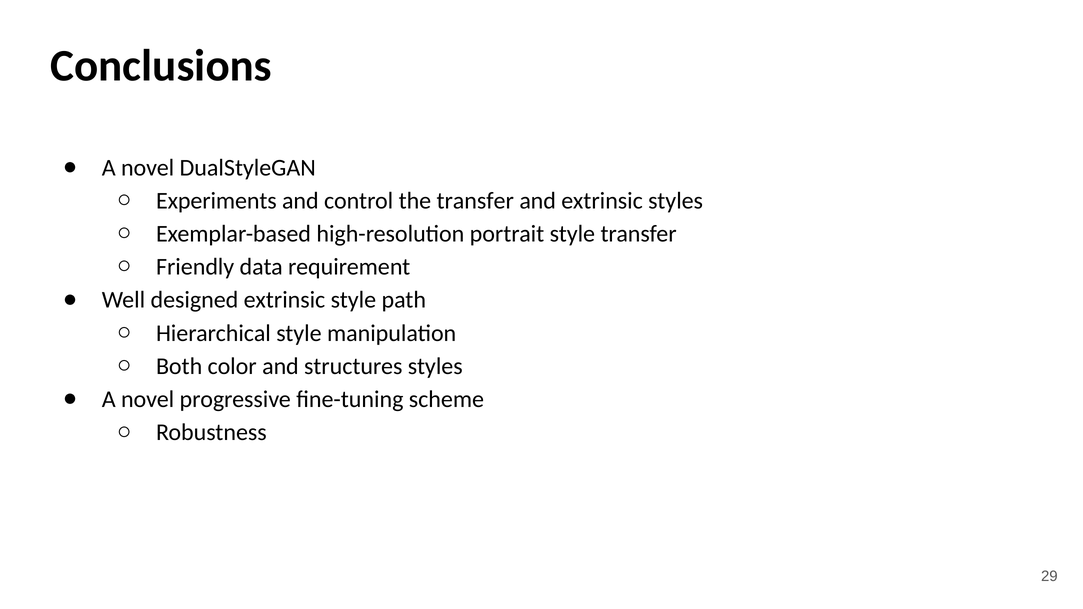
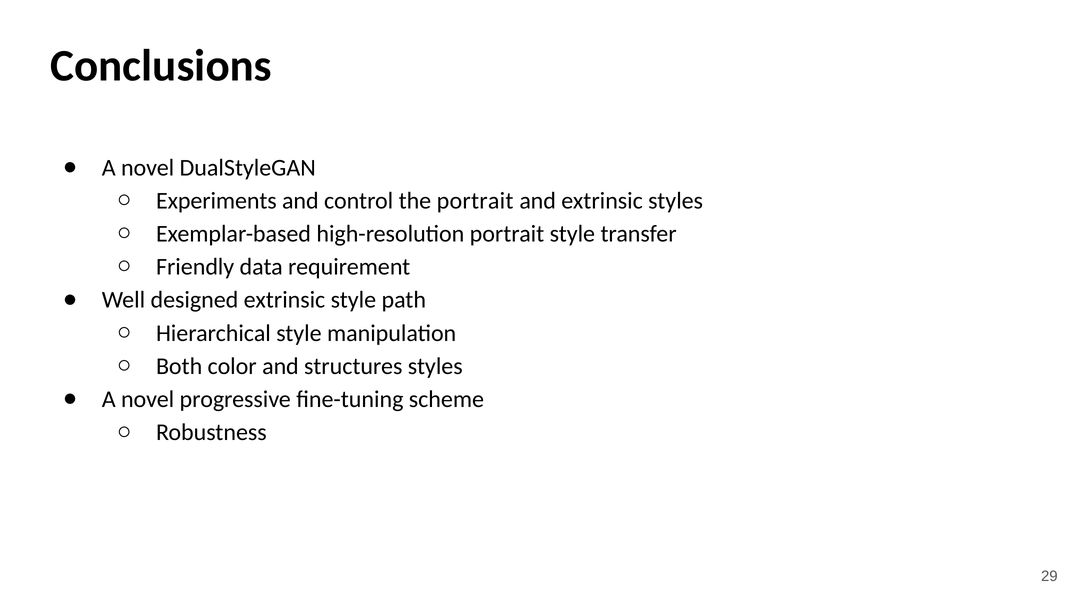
the transfer: transfer -> portrait
